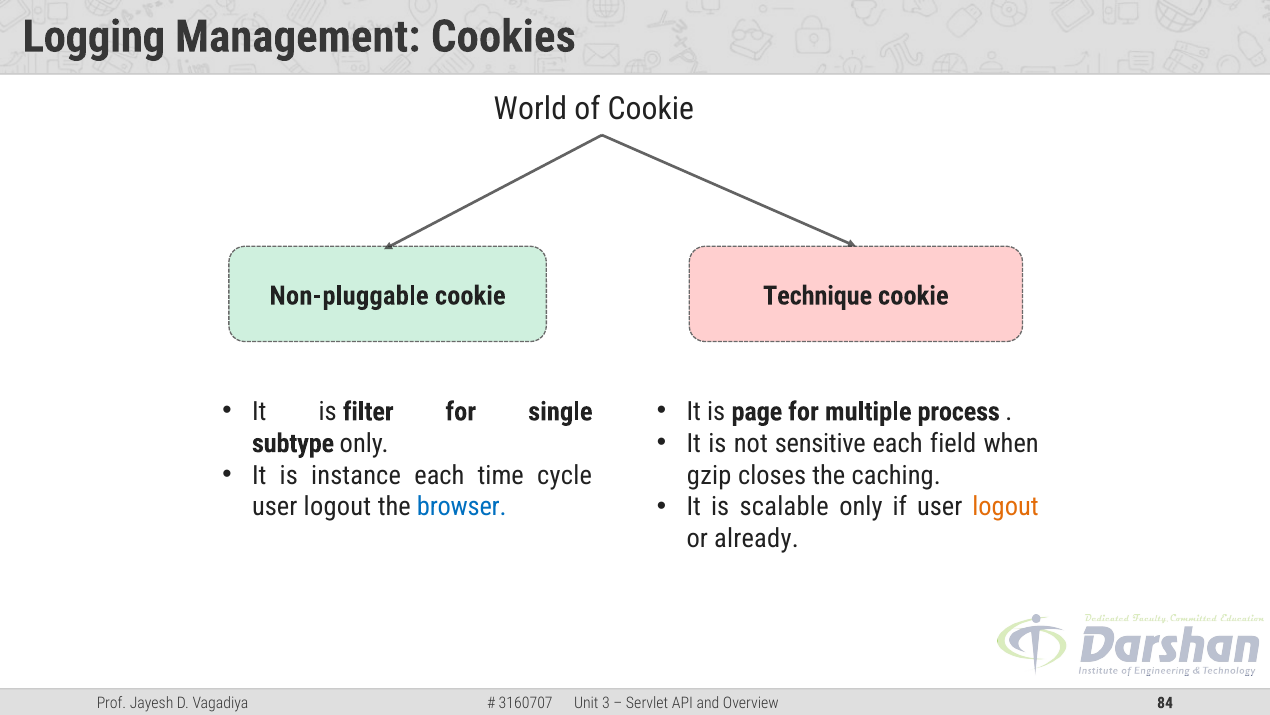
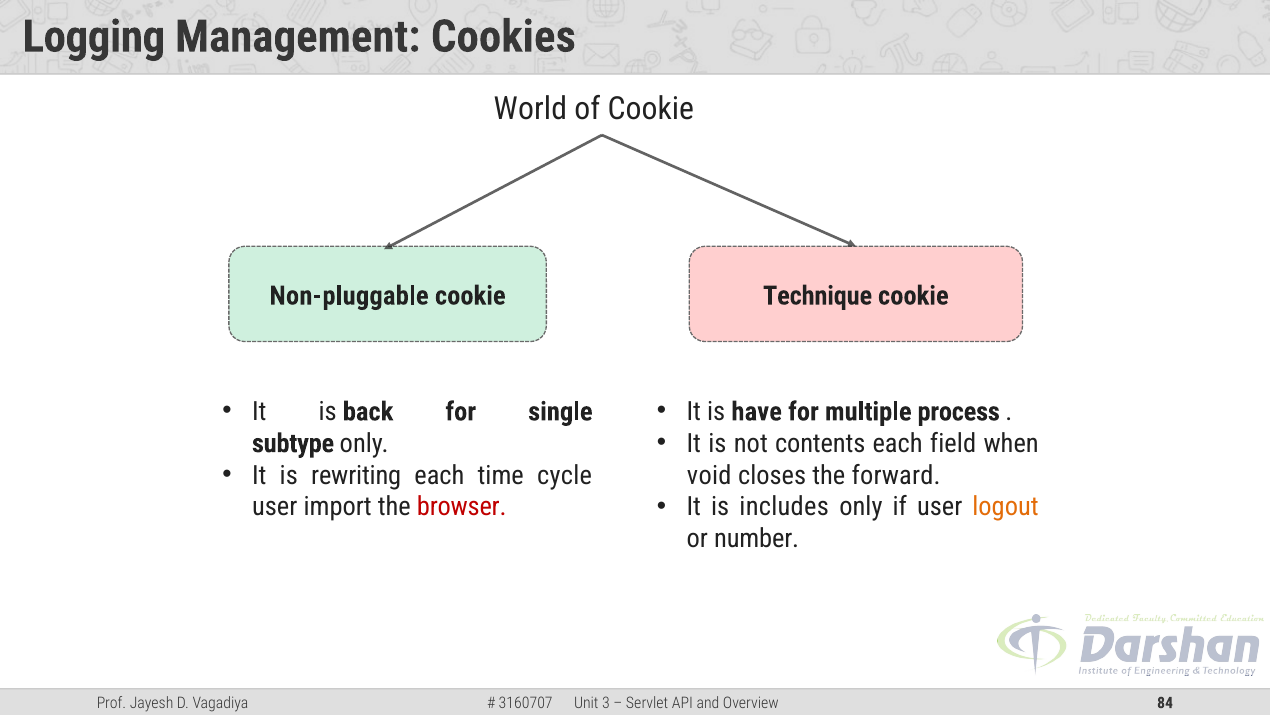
filter: filter -> back
page: page -> have
sensitive: sensitive -> contents
instance: instance -> rewriting
gzip: gzip -> void
caching: caching -> forward
scalable: scalable -> includes
logout at (337, 507): logout -> import
browser colour: blue -> red
already: already -> number
